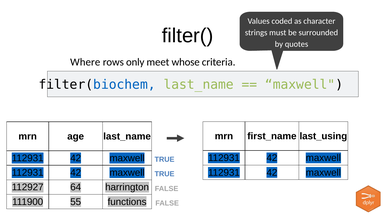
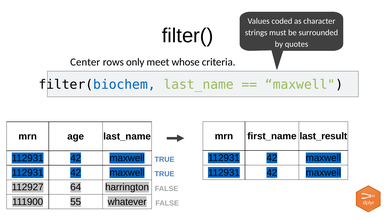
Where: Where -> Center
last_using: last_using -> last_result
functions: functions -> whatever
